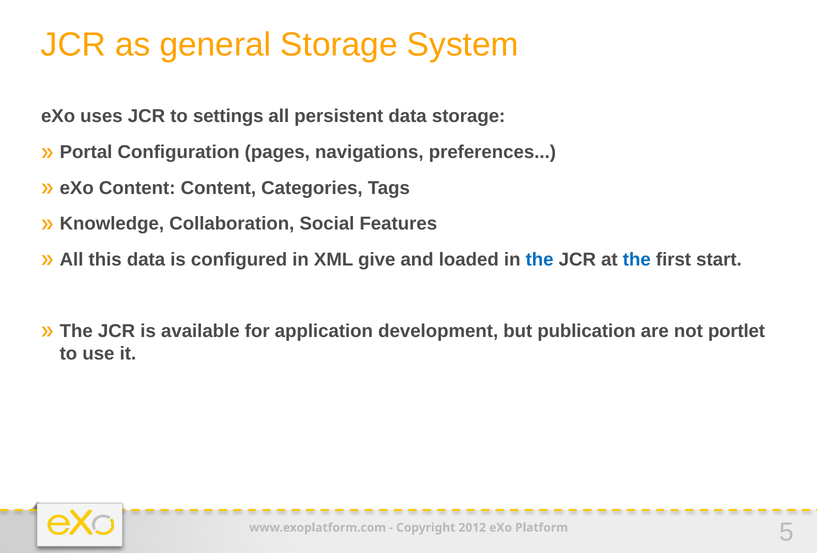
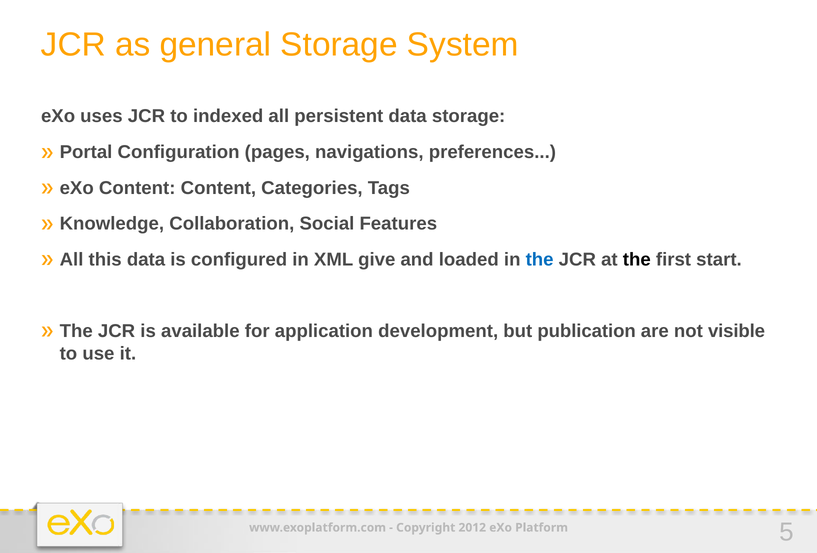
settings: settings -> indexed
the at (637, 260) colour: blue -> black
portlet: portlet -> visible
